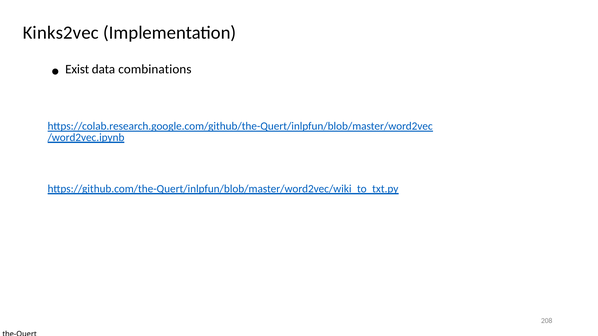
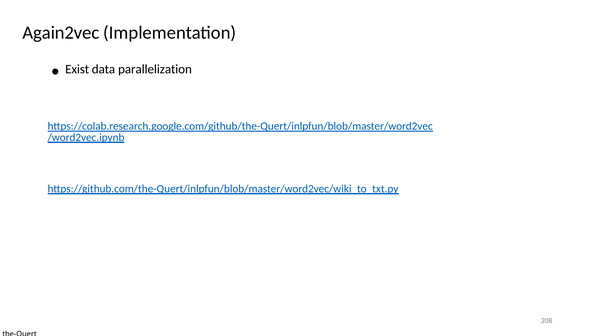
Kinks2vec: Kinks2vec -> Again2vec
combinations: combinations -> parallelization
